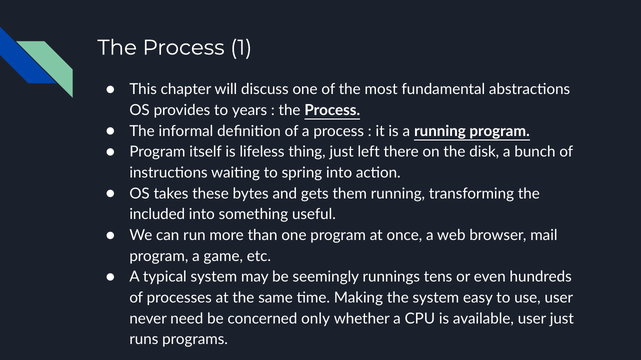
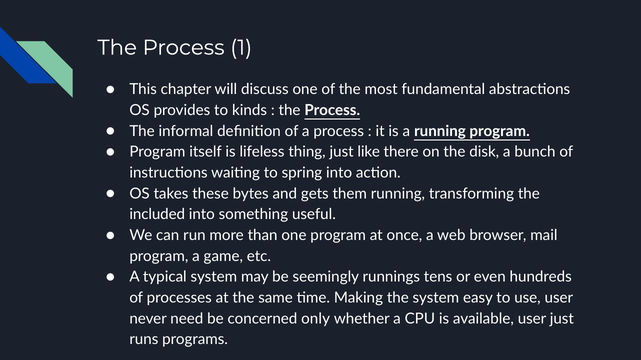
years: years -> kinds
left: left -> like
